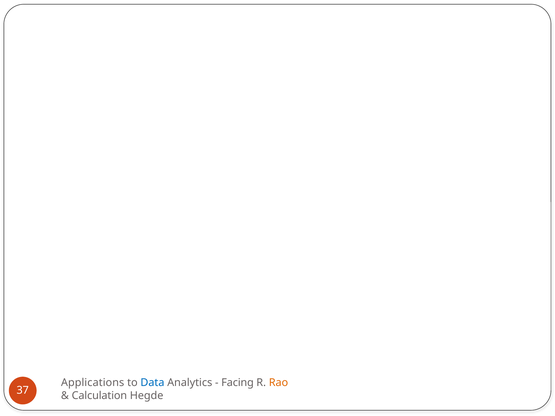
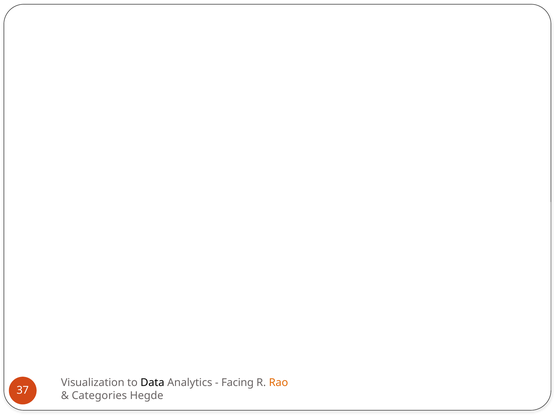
Applications: Applications -> Visualization
Data colour: blue -> black
Calculation: Calculation -> Categories
